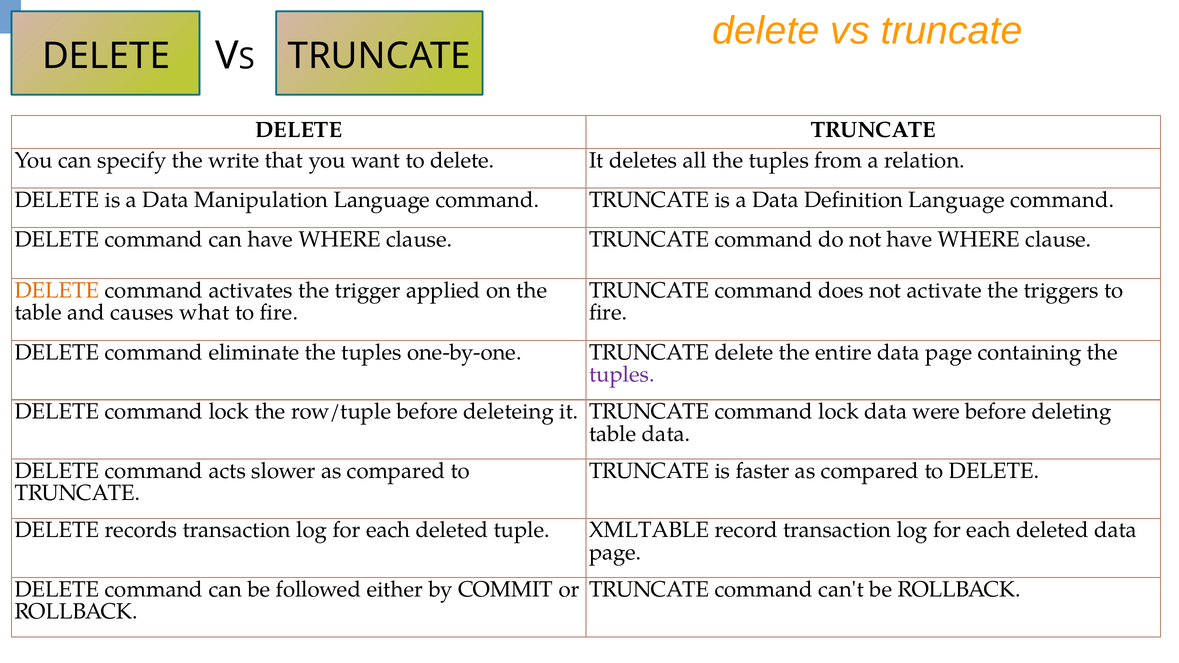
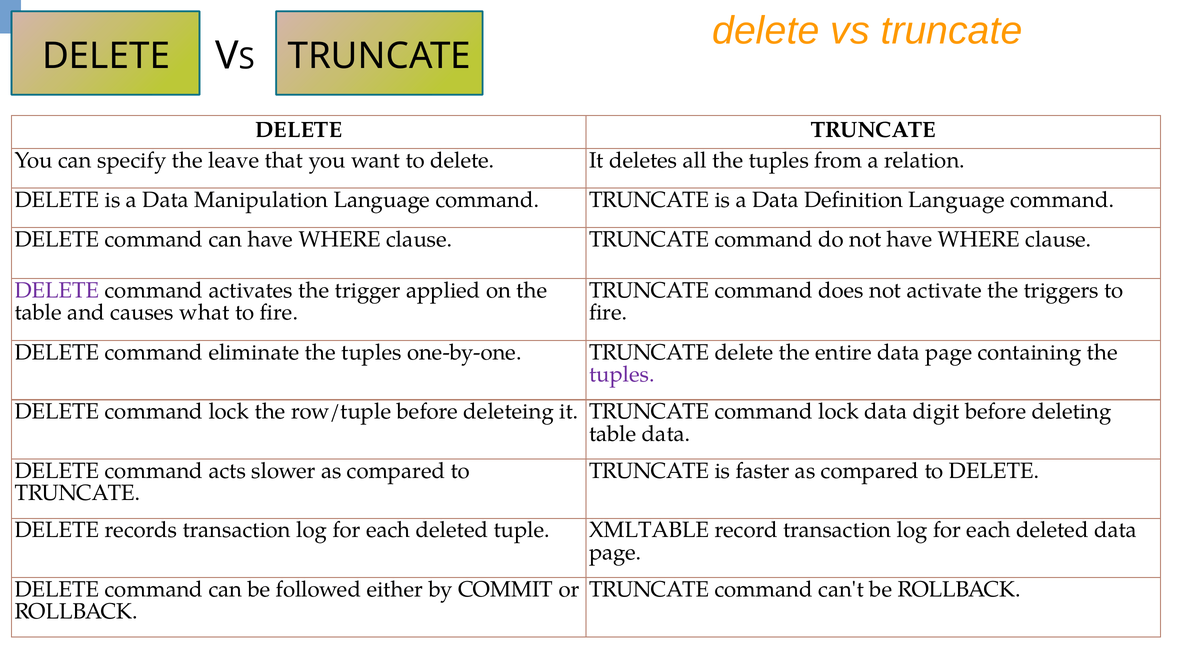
write: write -> leave
DELETE at (57, 290) colour: orange -> purple
were: were -> digit
